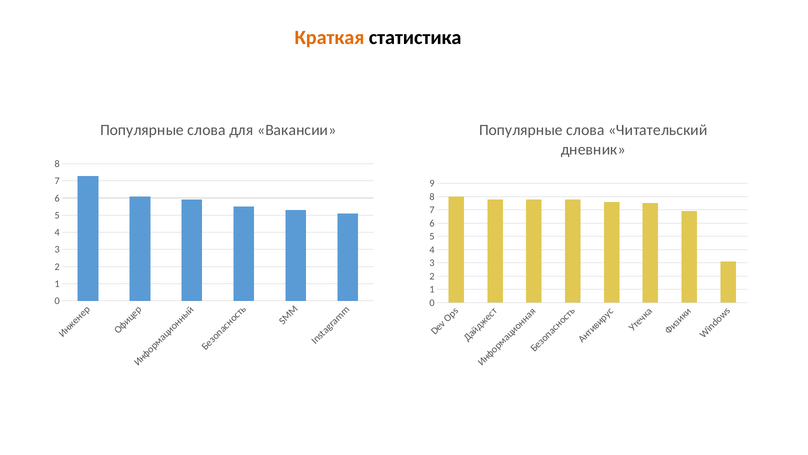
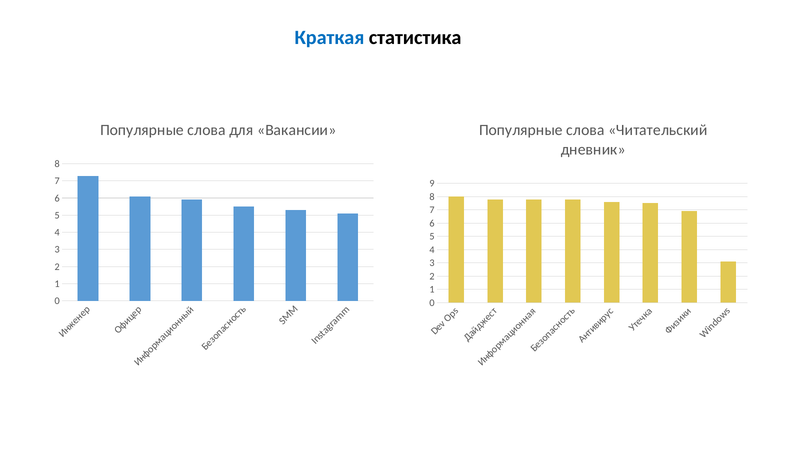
Краткая colour: orange -> blue
